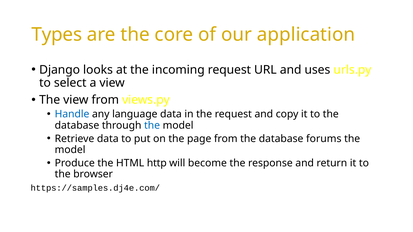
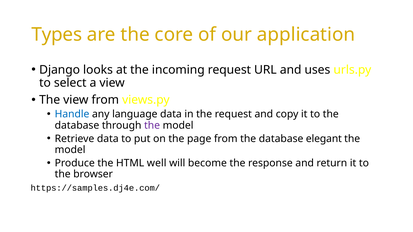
the at (152, 126) colour: blue -> purple
forums: forums -> elegant
http: http -> well
